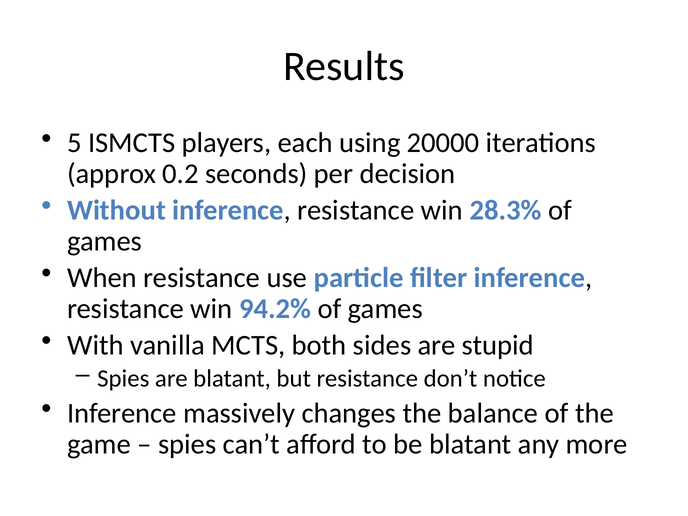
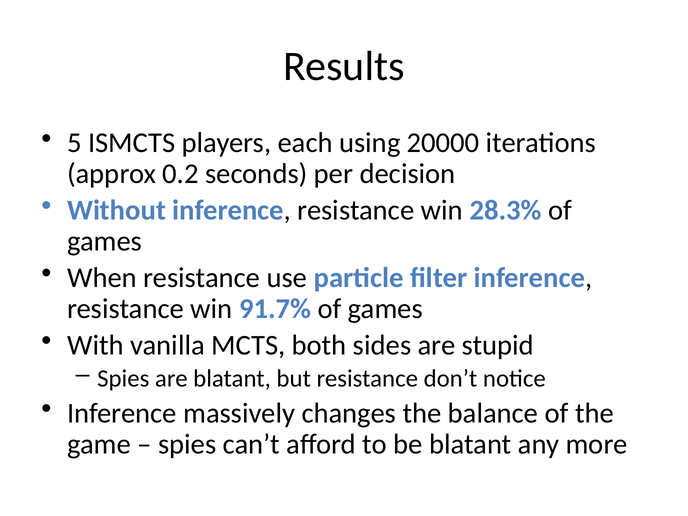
94.2%: 94.2% -> 91.7%
